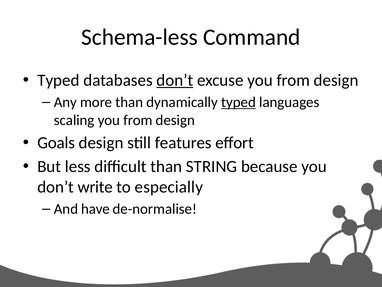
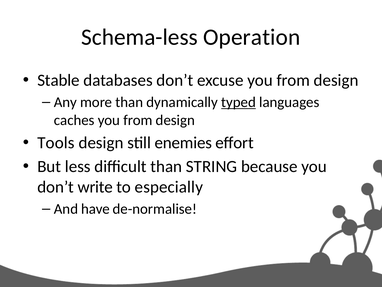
Command: Command -> Operation
Typed at (58, 80): Typed -> Stable
don’t at (175, 80) underline: present -> none
scaling: scaling -> caches
Goals: Goals -> Tools
features: features -> enemies
